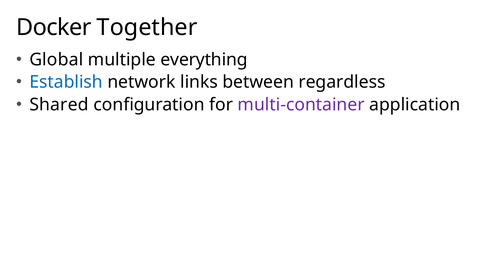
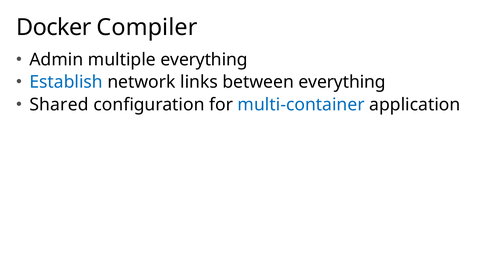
Together: Together -> Compiler
Global: Global -> Admin
between regardless: regardless -> everything
multi-container colour: purple -> blue
